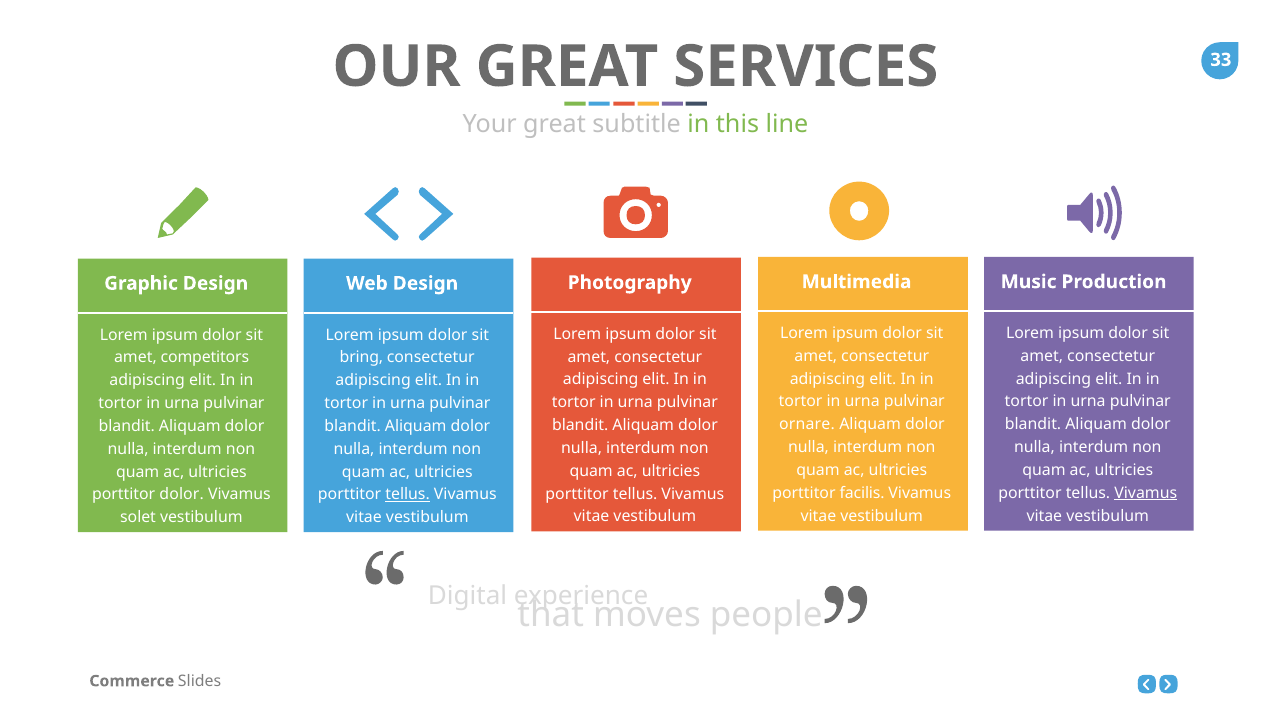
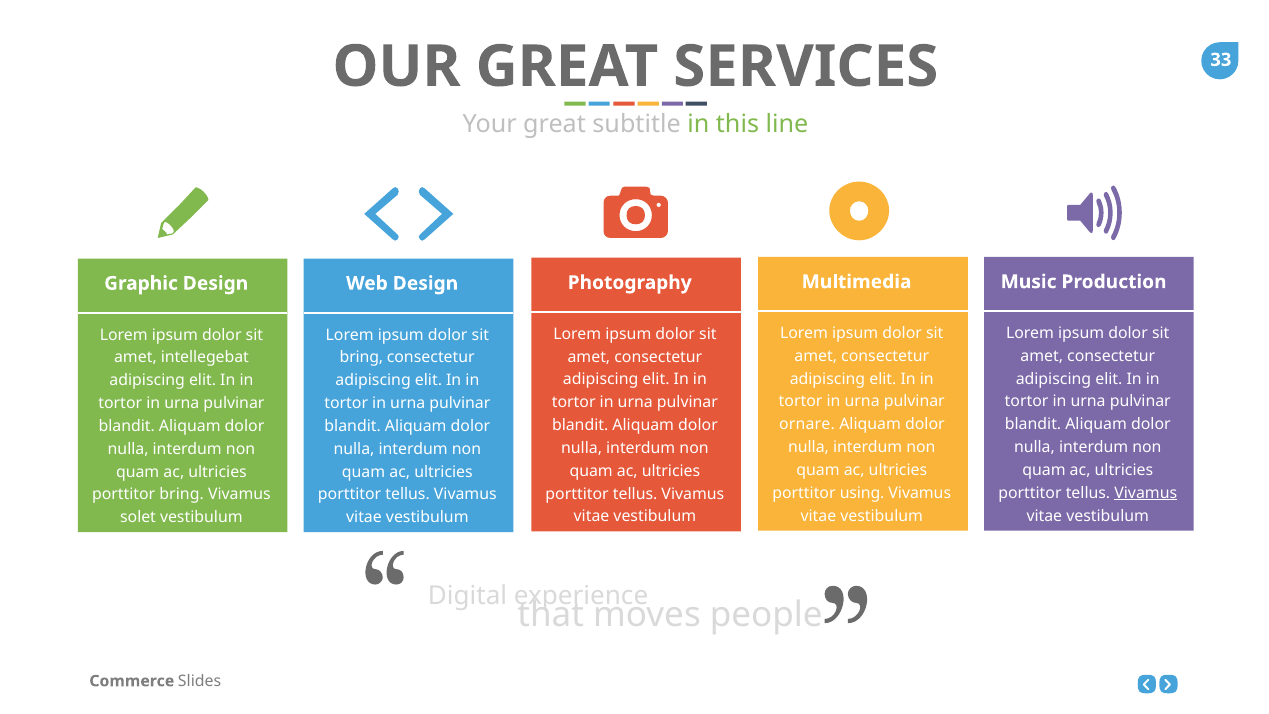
competitors: competitors -> intellegebat
facilis: facilis -> using
porttitor dolor: dolor -> bring
tellus at (408, 495) underline: present -> none
